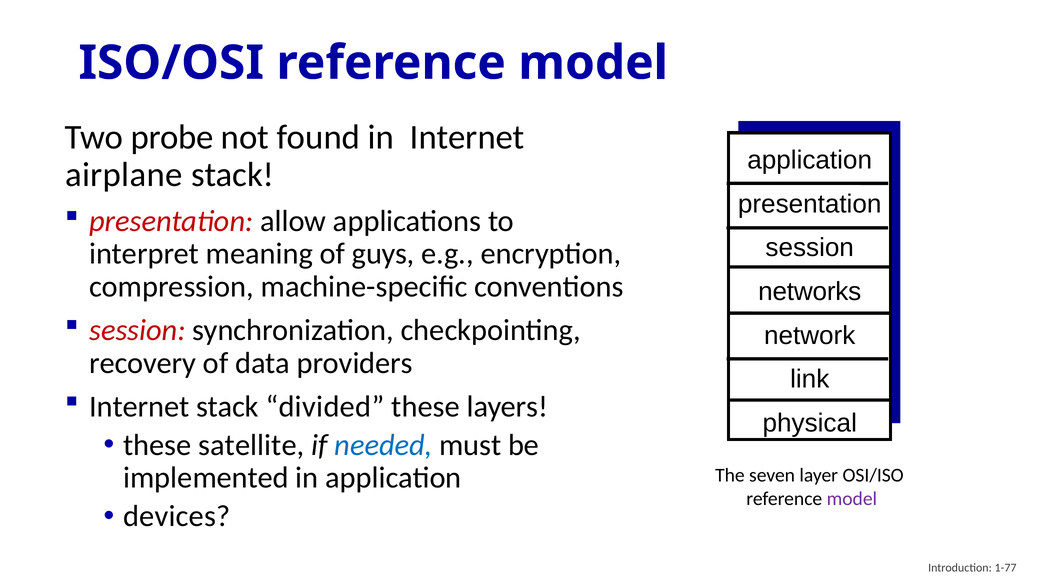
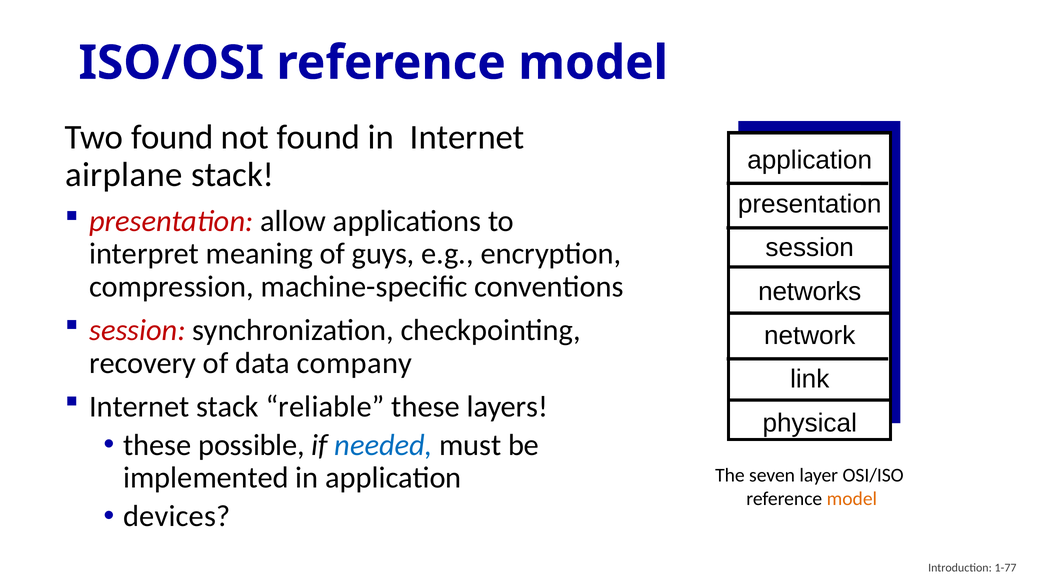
Two probe: probe -> found
providers: providers -> company
divided: divided -> reliable
satellite: satellite -> possible
model at (852, 499) colour: purple -> orange
